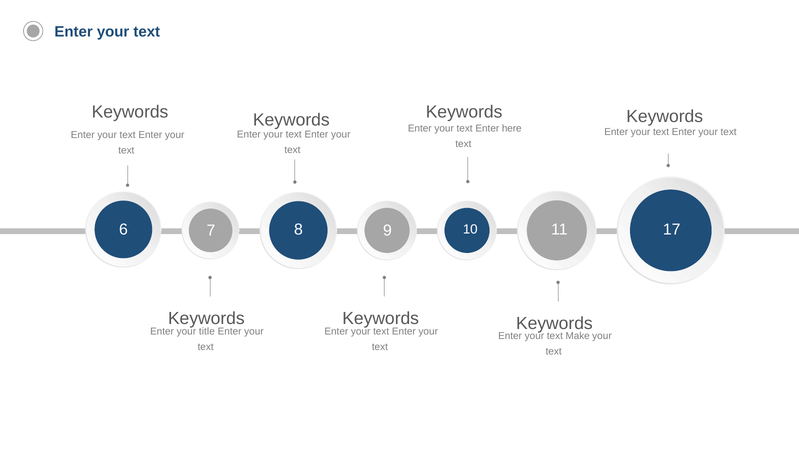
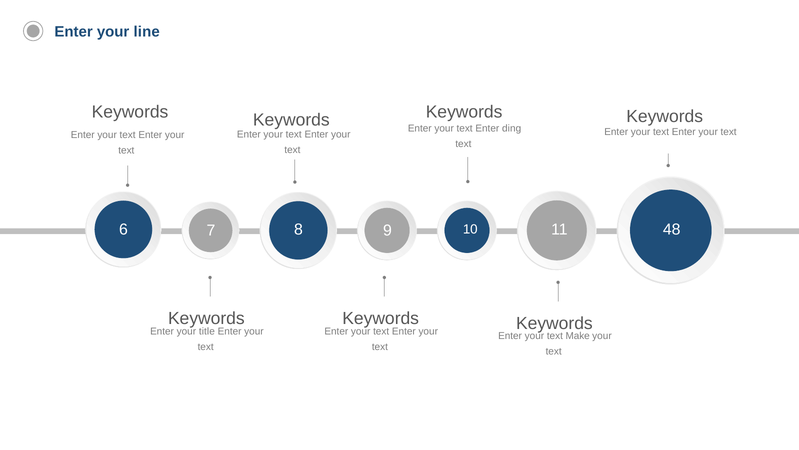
text at (147, 32): text -> line
here: here -> ding
17: 17 -> 48
